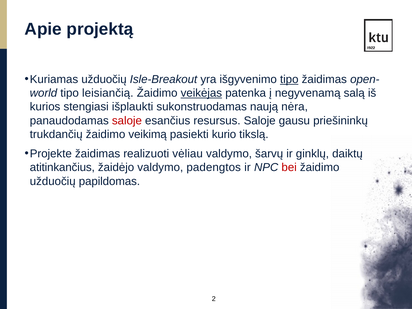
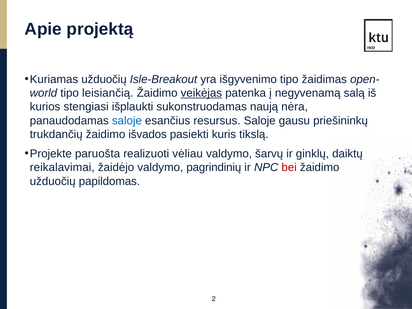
tipo at (289, 79) underline: present -> none
saloje at (127, 121) colour: red -> blue
veikimą: veikimą -> išvados
kurio: kurio -> kuris
Projekte žaidimas: žaidimas -> paruošta
atitinkančius: atitinkančius -> reikalavimai
padengtos: padengtos -> pagrindinių
